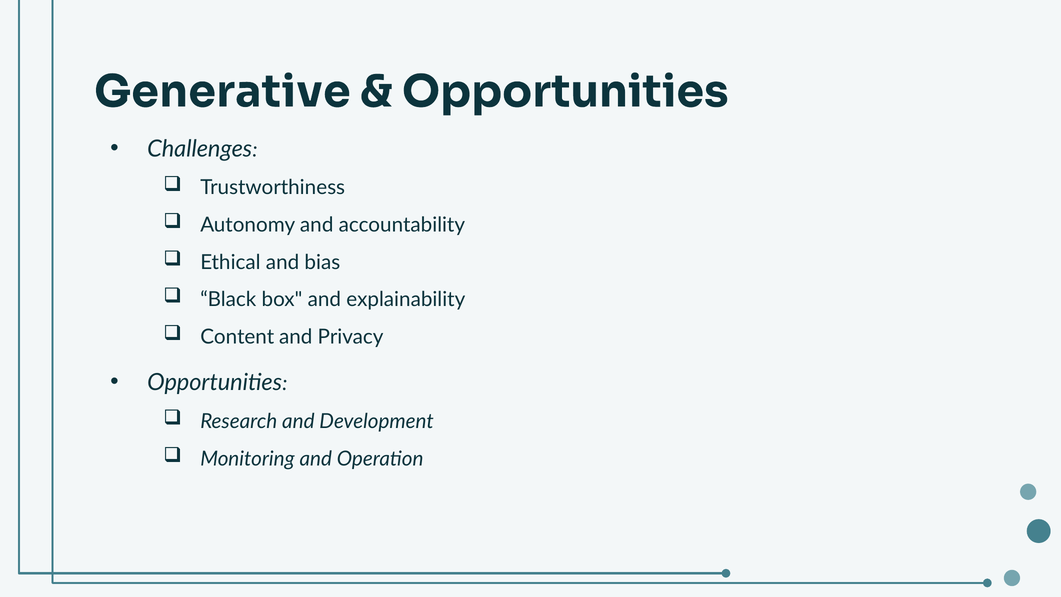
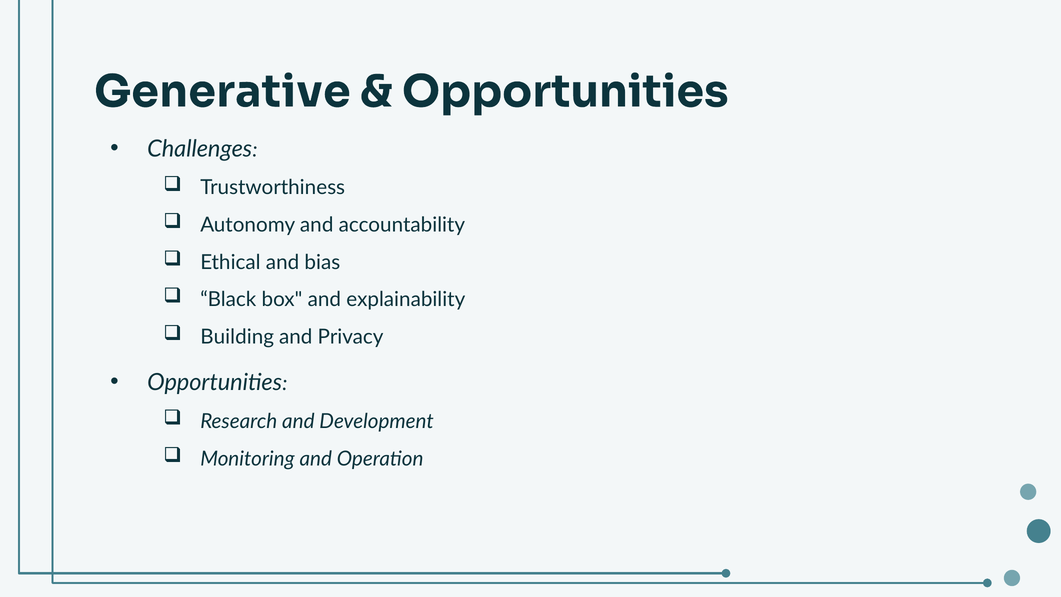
Content: Content -> Building
